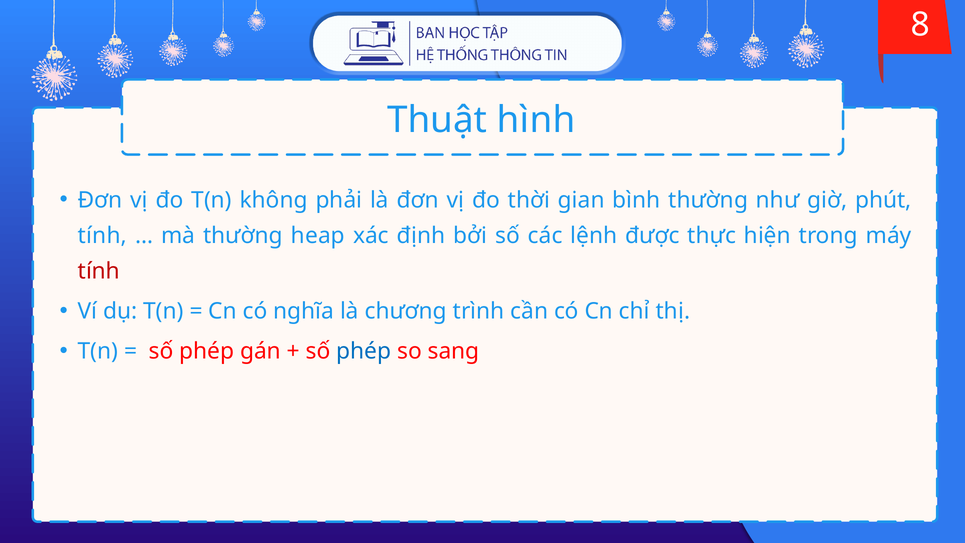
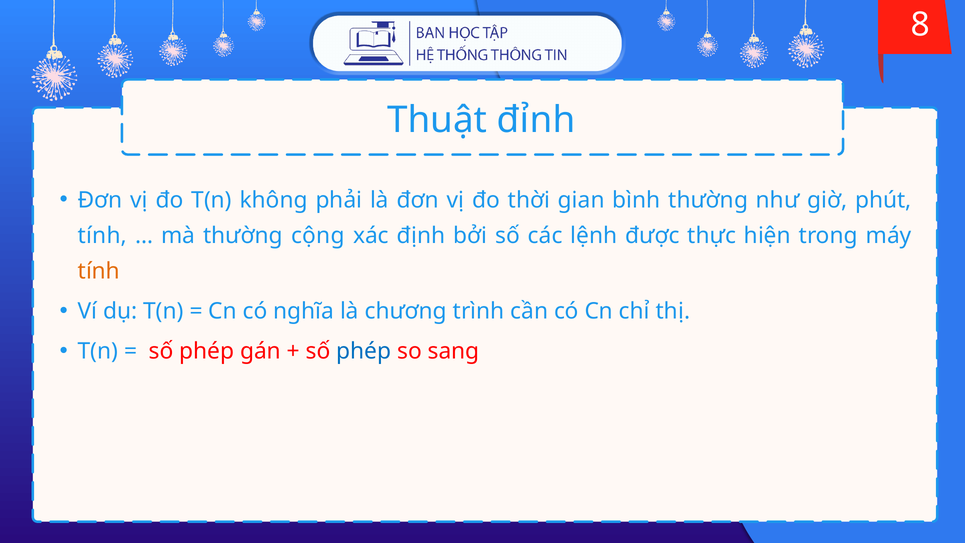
hình: hình -> đỉnh
heap: heap -> cộng
tính at (99, 271) colour: red -> orange
